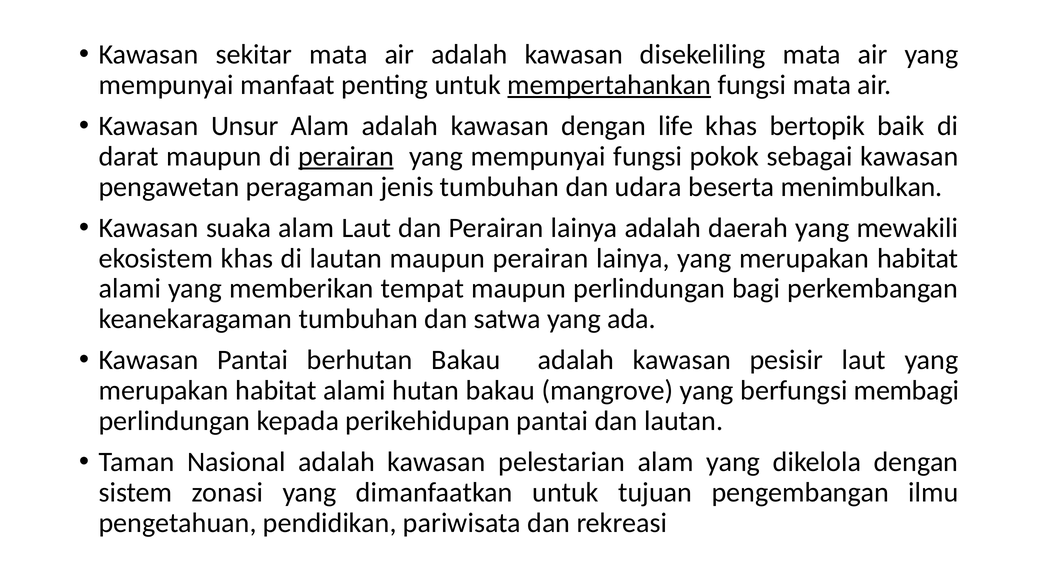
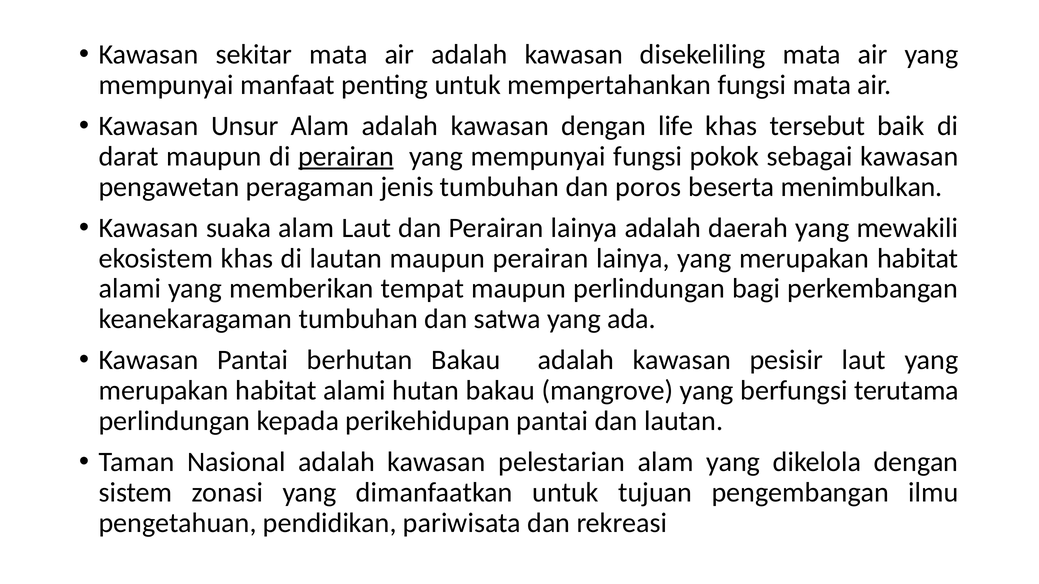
mempertahankan underline: present -> none
bertopik: bertopik -> tersebut
udara: udara -> poros
membagi: membagi -> terutama
